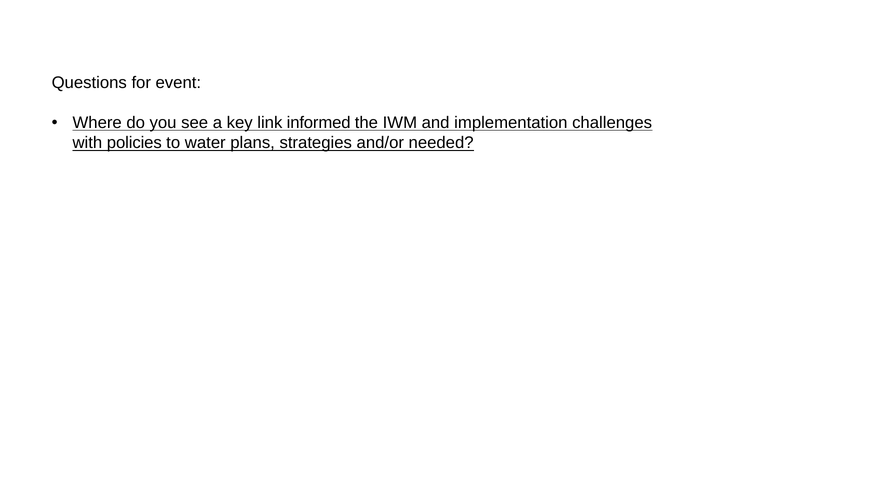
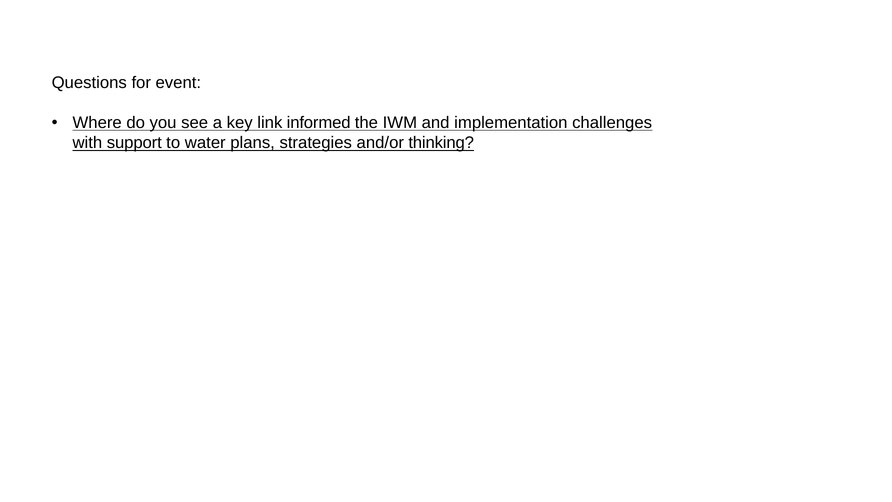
policies: policies -> support
needed: needed -> thinking
